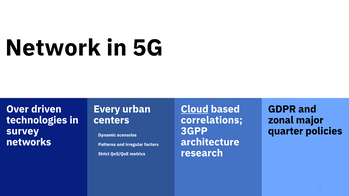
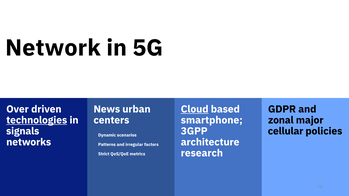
Every: Every -> News
technologies underline: none -> present
correlations: correlations -> smartphone
survey: survey -> signals
quarter: quarter -> cellular
